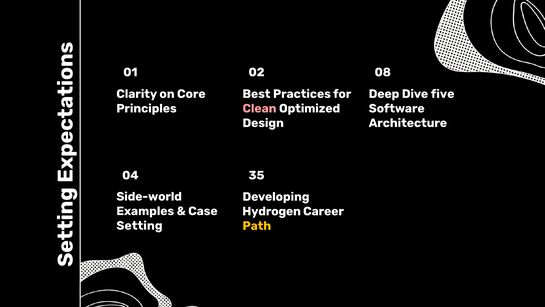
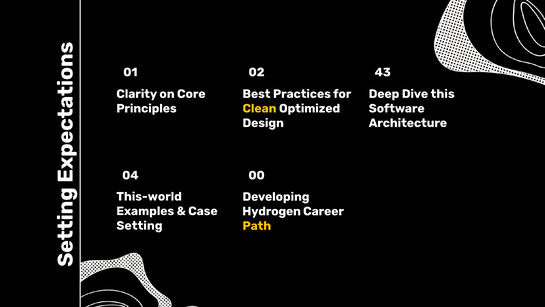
08: 08 -> 43
five: five -> this
Clean colour: pink -> yellow
35: 35 -> 00
Side-world: Side-world -> This-world
